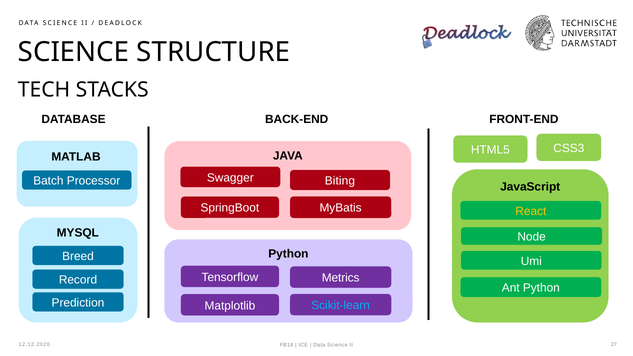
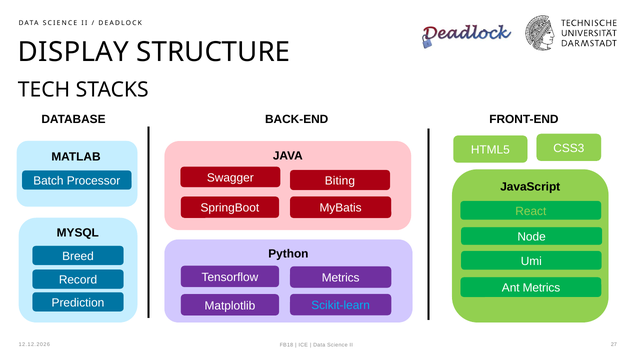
SCIENCE at (74, 52): SCIENCE -> DISPLAY
React colour: yellow -> light green
Ant Python: Python -> Metrics
